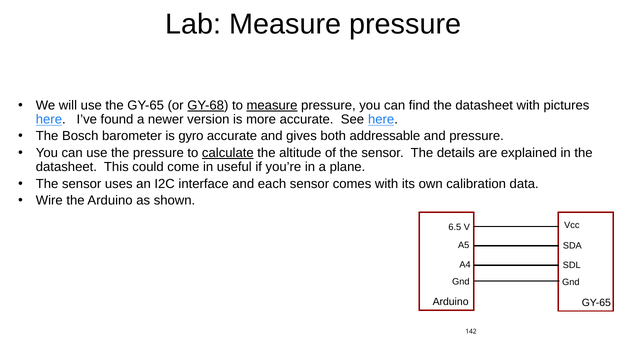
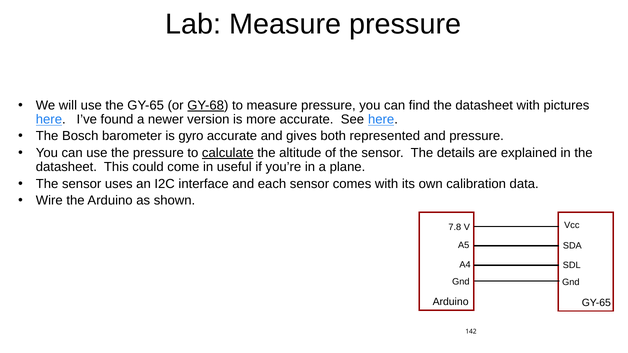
measure at (272, 105) underline: present -> none
addressable: addressable -> represented
6.5: 6.5 -> 7.8
